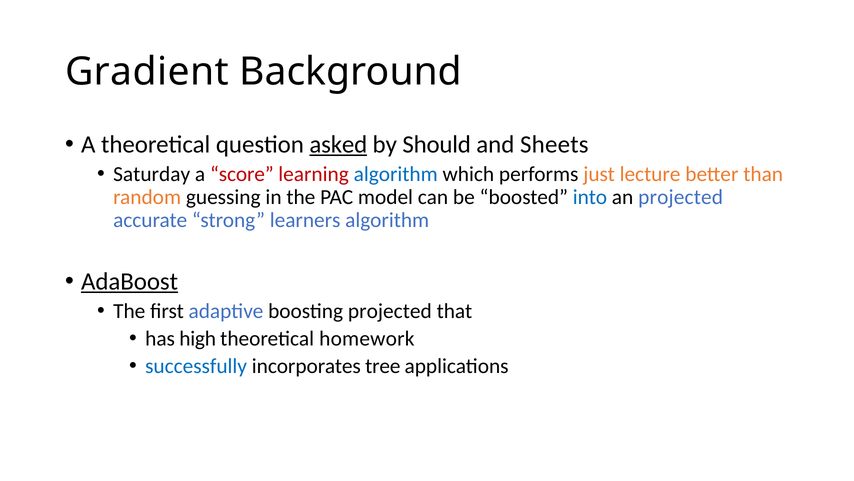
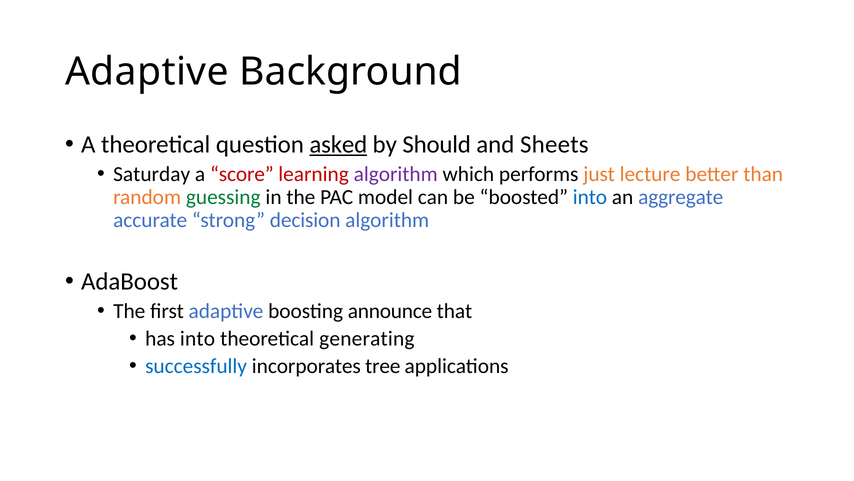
Gradient at (147, 72): Gradient -> Adaptive
algorithm at (396, 174) colour: blue -> purple
guessing colour: black -> green
an projected: projected -> aggregate
learners: learners -> decision
AdaBoost underline: present -> none
boosting projected: projected -> announce
has high: high -> into
homework: homework -> generating
